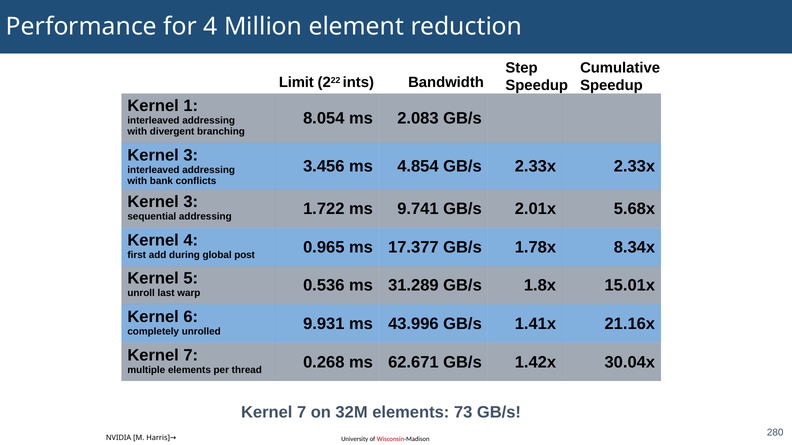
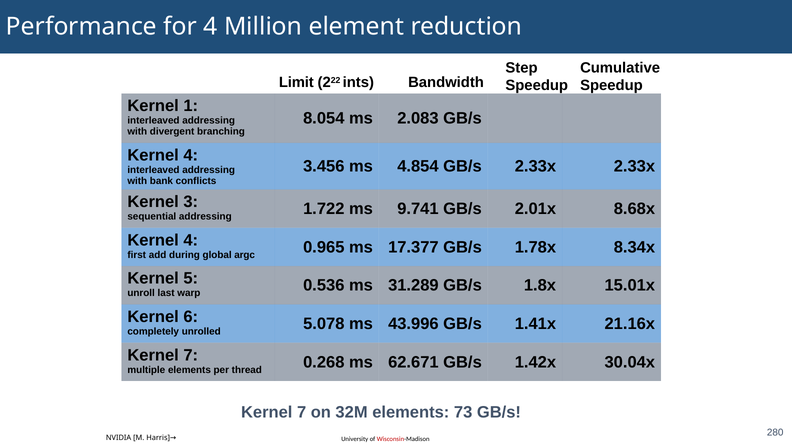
3 at (191, 156): 3 -> 4
5.68x: 5.68x -> 8.68x
post: post -> argc
9.931: 9.931 -> 5.078
